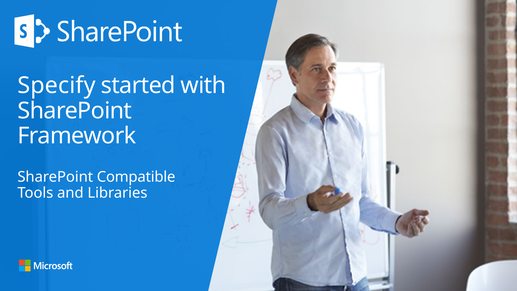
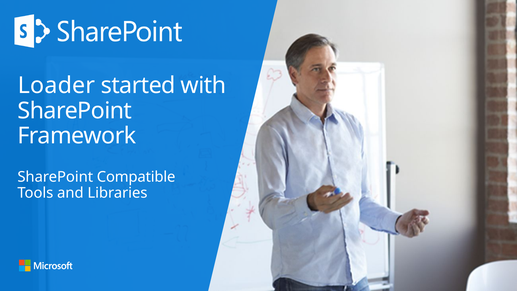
Specify: Specify -> Loader
